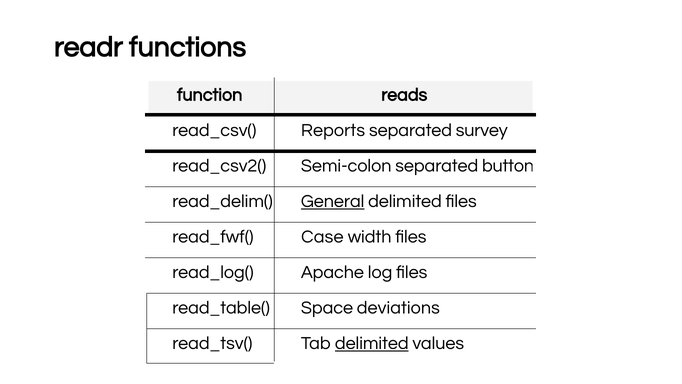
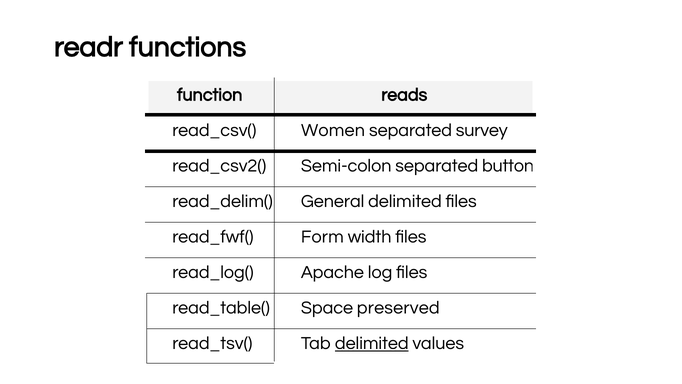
Reports: Reports -> Women
General underline: present -> none
Case: Case -> Form
deviations: deviations -> preserved
